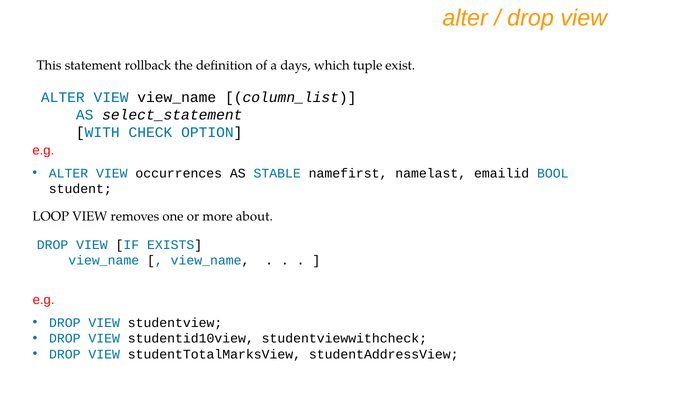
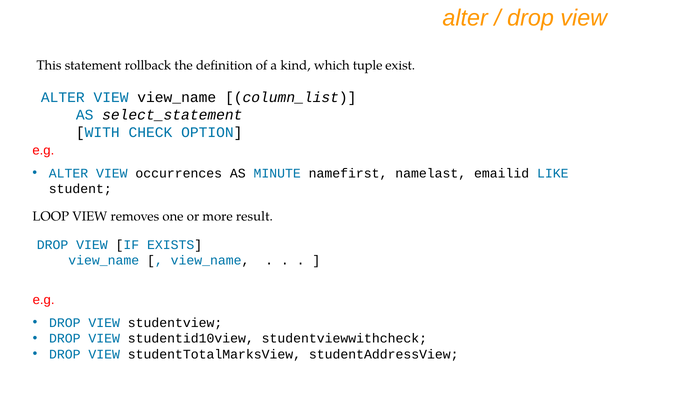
days: days -> kind
STABLE: STABLE -> MINUTE
BOOL: BOOL -> LIKE
about: about -> result
